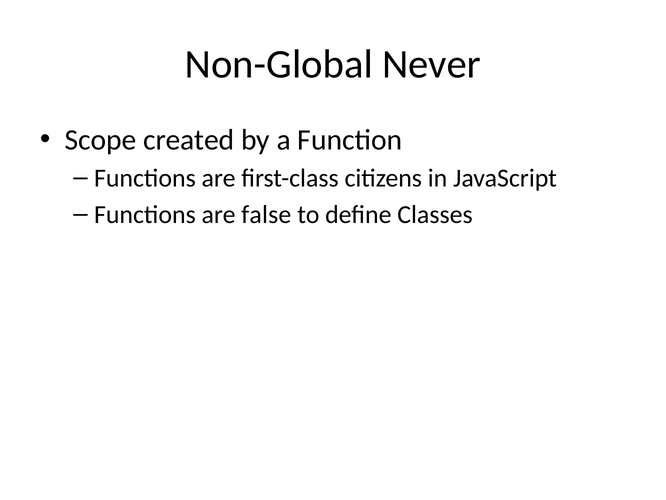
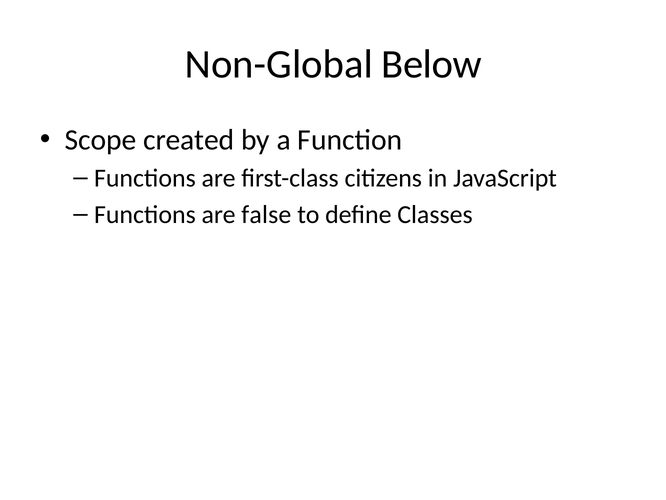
Never: Never -> Below
